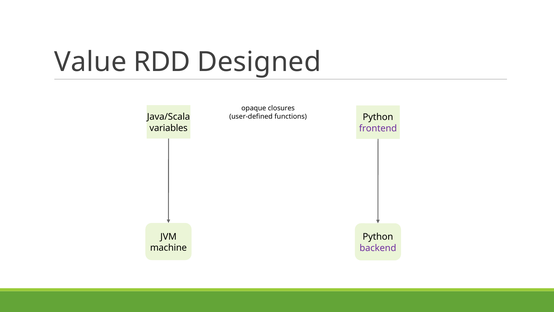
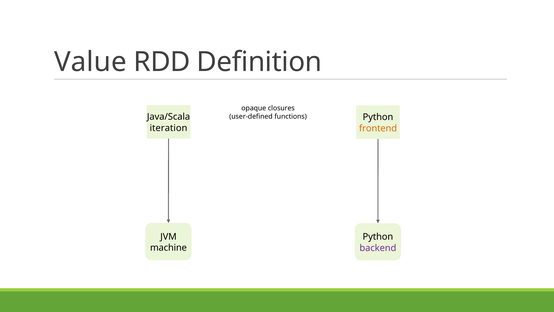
Designed: Designed -> Definition
variables: variables -> iteration
frontend colour: purple -> orange
